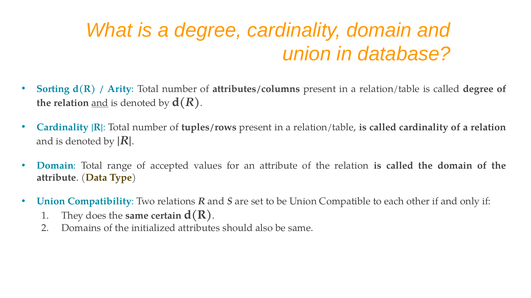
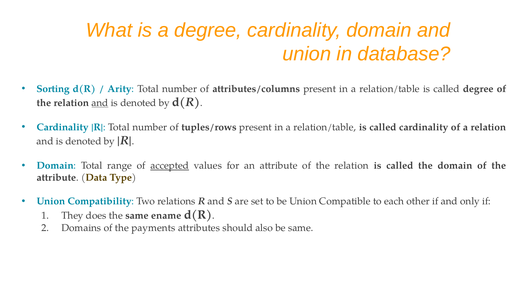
accepted underline: none -> present
certain: certain -> ename
initialized: initialized -> payments
